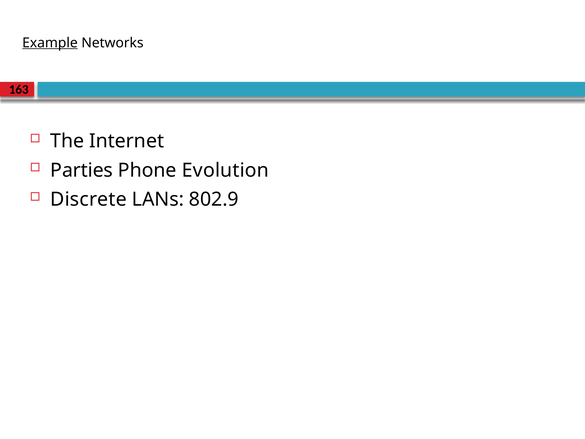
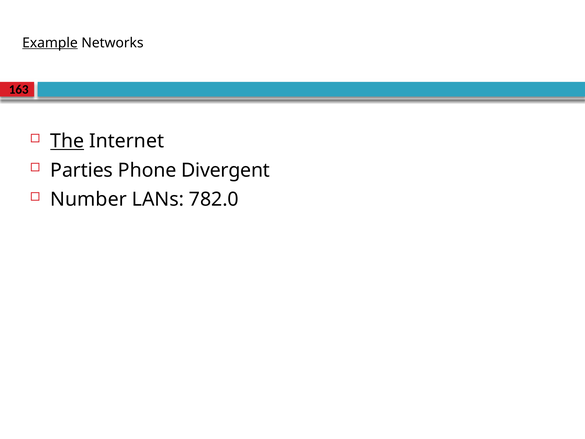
The underline: none -> present
Evolution: Evolution -> Divergent
Discrete: Discrete -> Number
802.9: 802.9 -> 782.0
